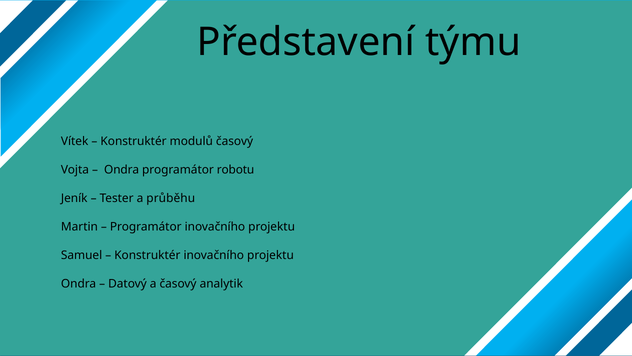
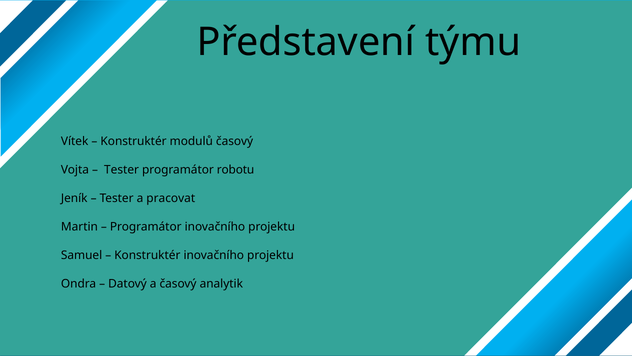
Ondra at (122, 170): Ondra -> Tester
průběhu: průběhu -> pracovat
